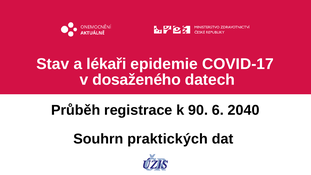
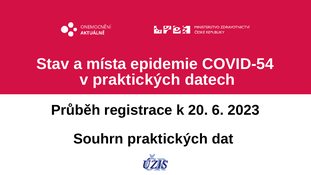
lékaři: lékaři -> místa
COVID-17: COVID-17 -> COVID-54
v dosaženého: dosaženého -> praktických
90: 90 -> 20
2040: 2040 -> 2023
